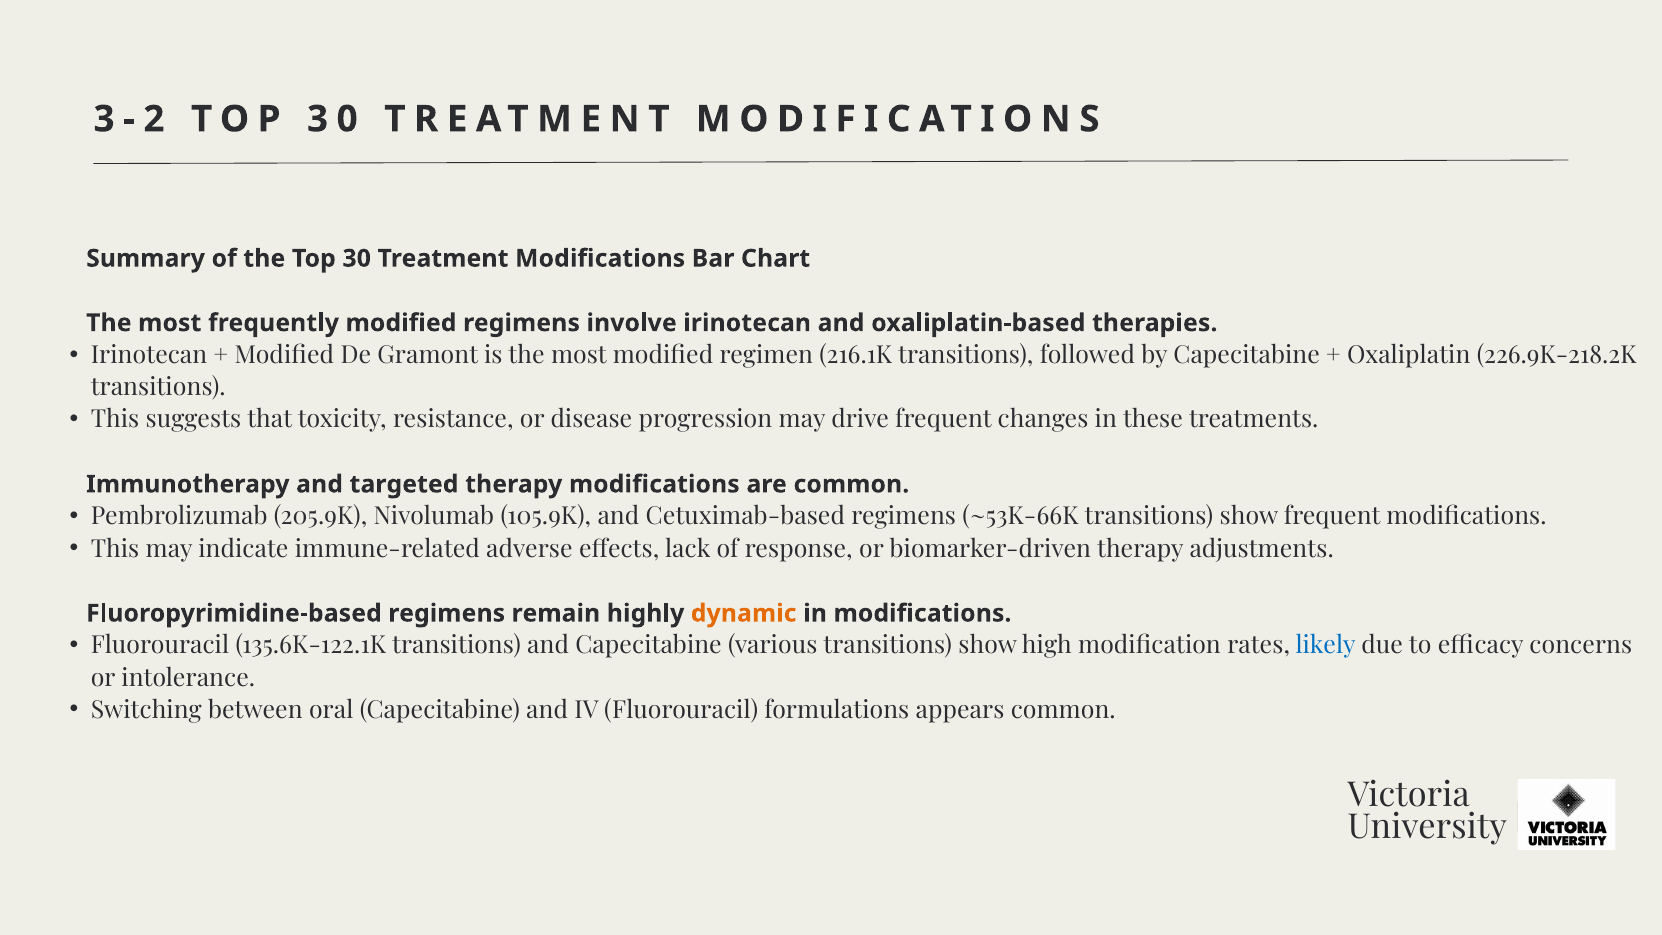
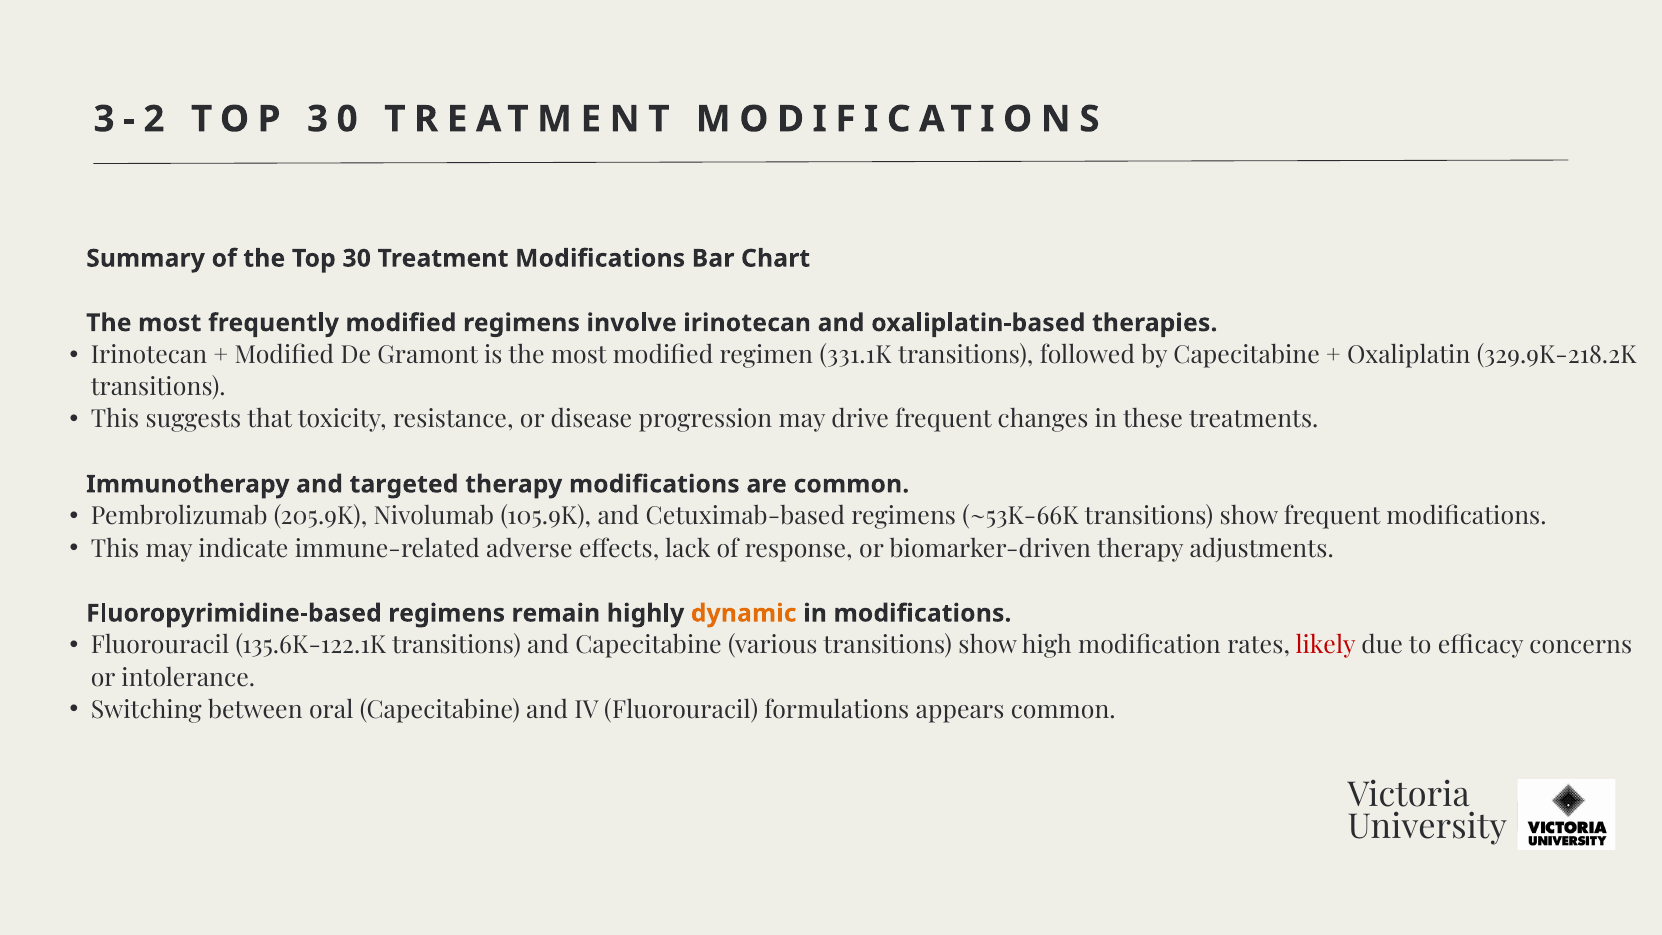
216.1K: 216.1K -> 331.1K
226.9K-218.2K: 226.9K-218.2K -> 329.9K-218.2K
likely colour: blue -> red
